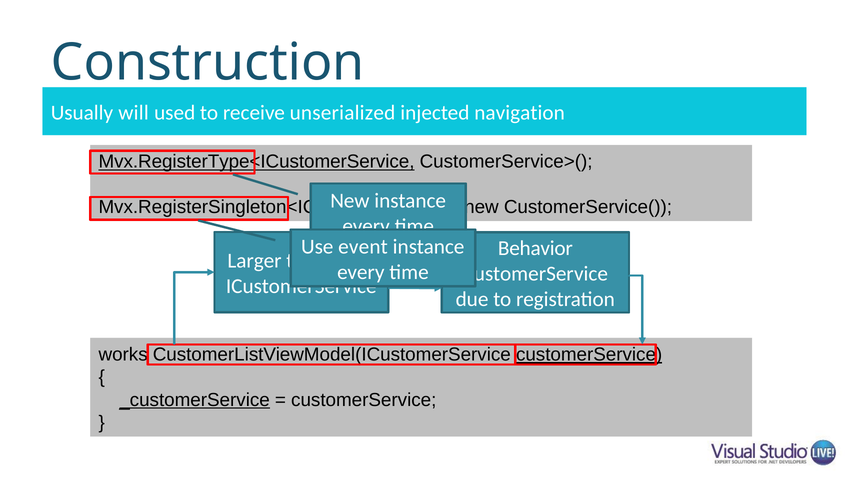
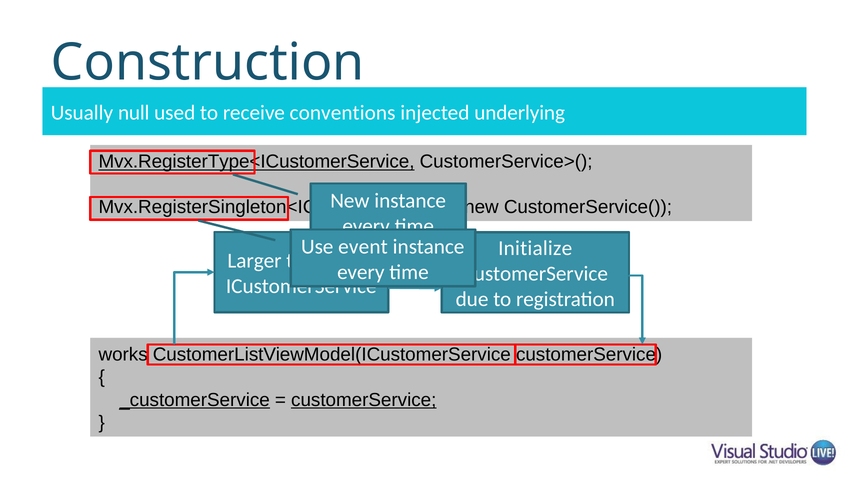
will: will -> null
unserialized: unserialized -> conventions
navigation: navigation -> underlying
Behavior: Behavior -> Initialize
customerService at (589, 355) underline: present -> none
customerService at (364, 400) underline: none -> present
